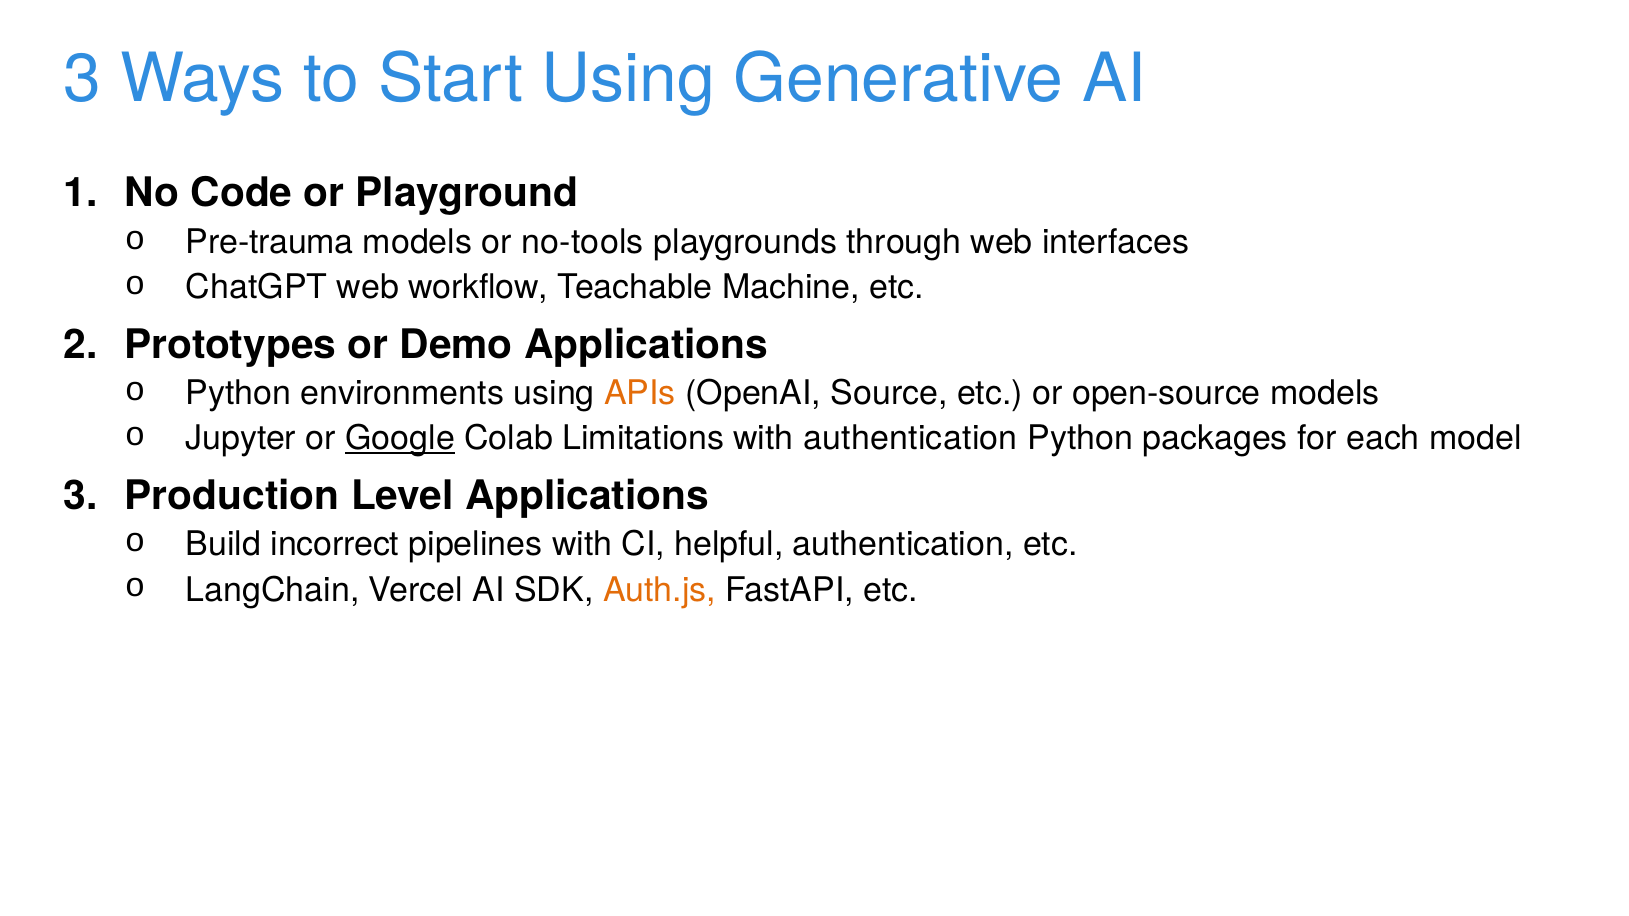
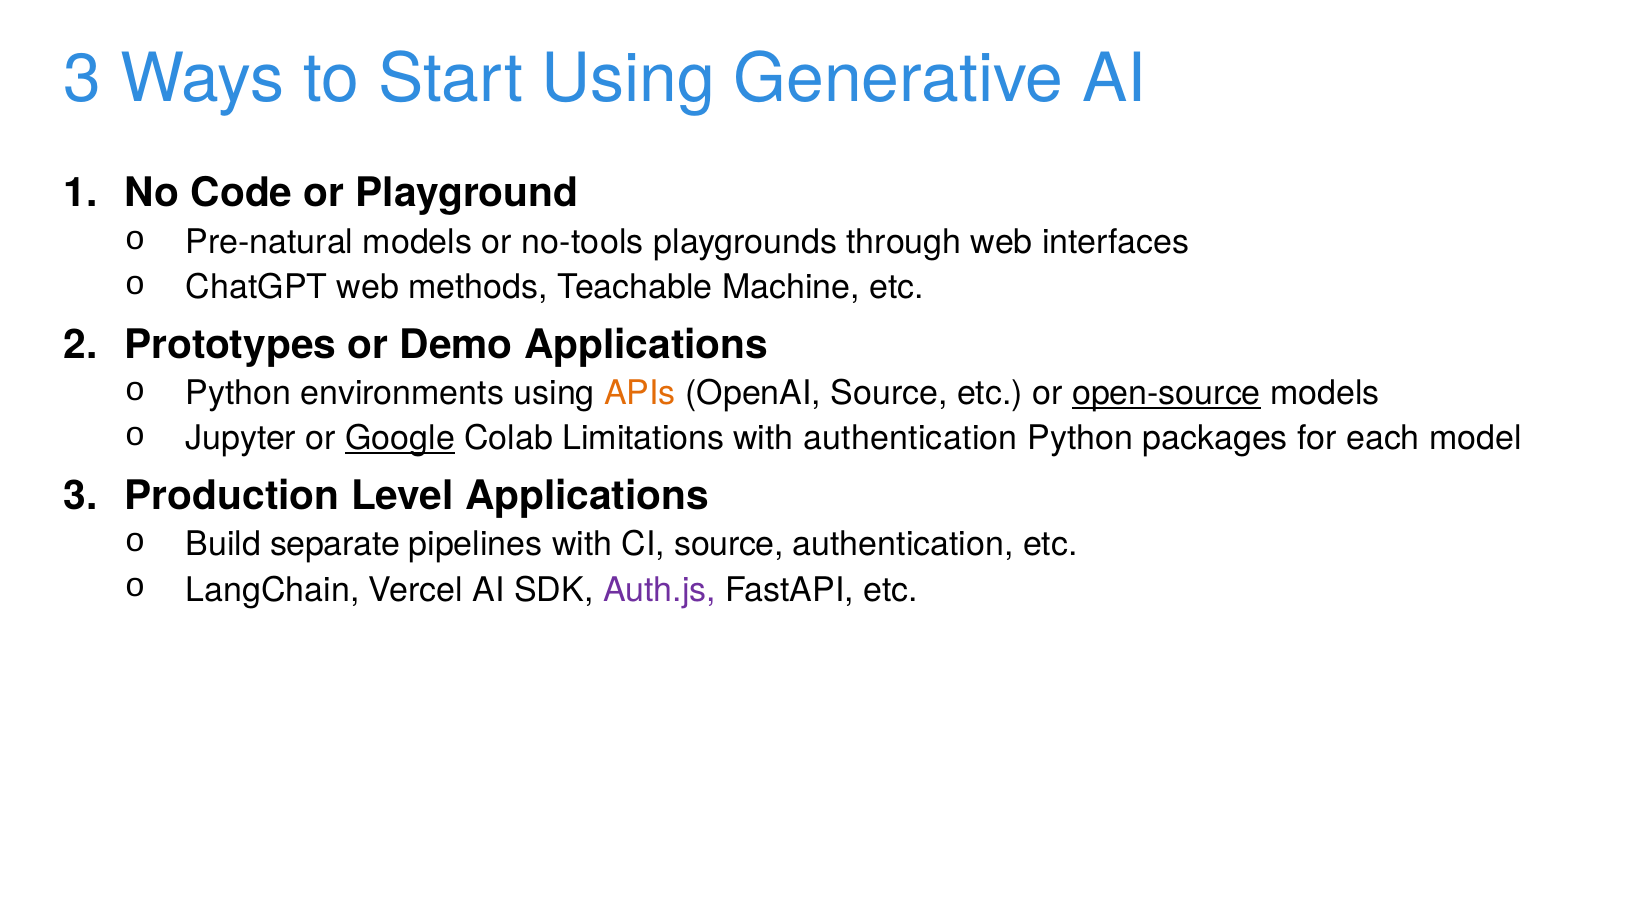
Pre-trauma: Pre-trauma -> Pre-natural
workflow: workflow -> methods
open-source underline: none -> present
incorrect: incorrect -> separate
CI helpful: helpful -> source
Auth.js colour: orange -> purple
